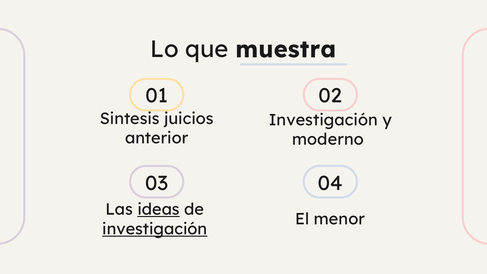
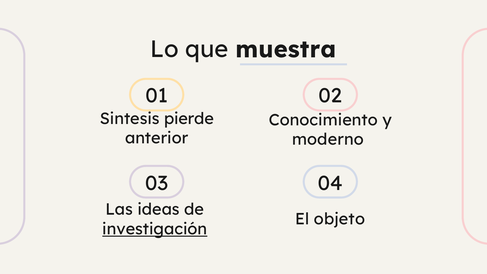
juicios: juicios -> pierde
Investigación at (323, 120): Investigación -> Conocimiento
ideas underline: present -> none
menor: menor -> objeto
